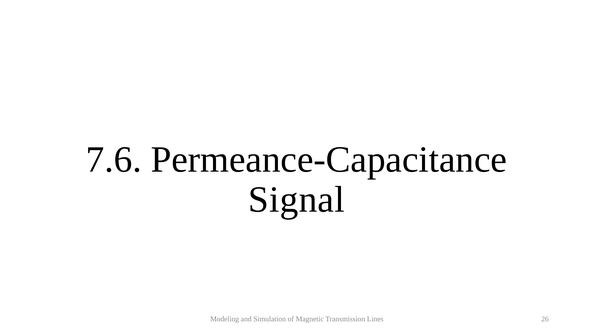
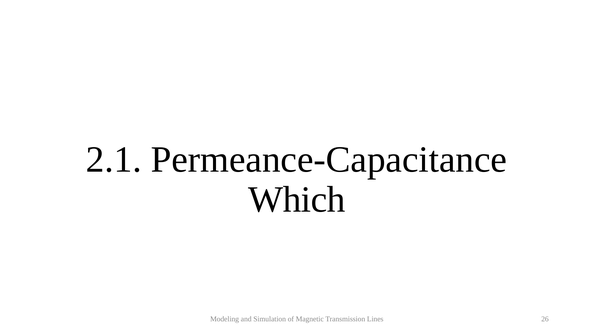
7.6: 7.6 -> 2.1
Signal: Signal -> Which
